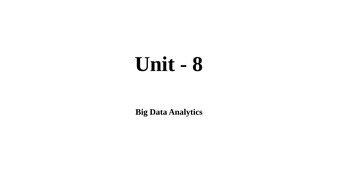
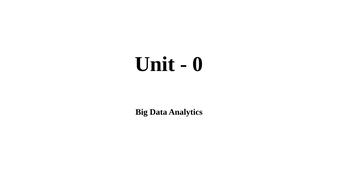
8: 8 -> 0
